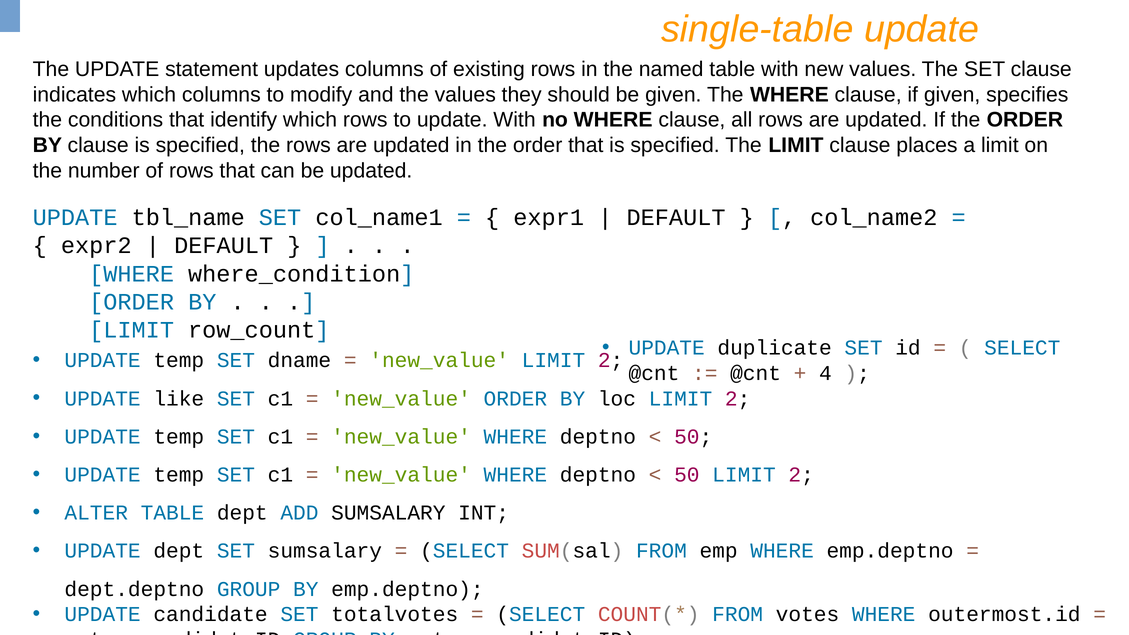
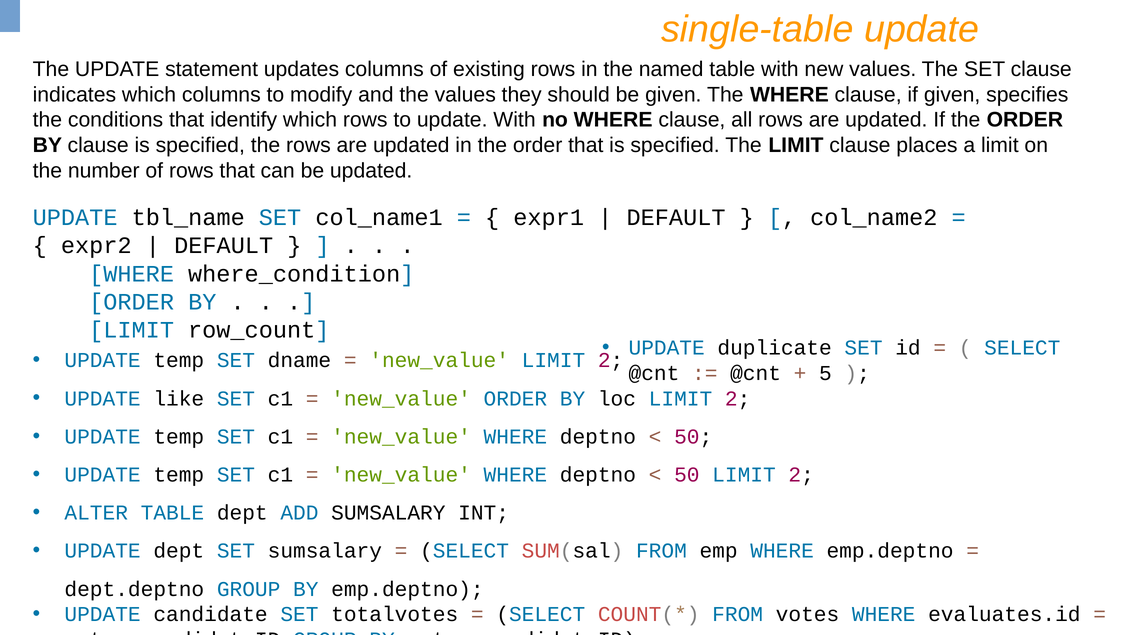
4: 4 -> 5
outermost.id: outermost.id -> evaluates.id
